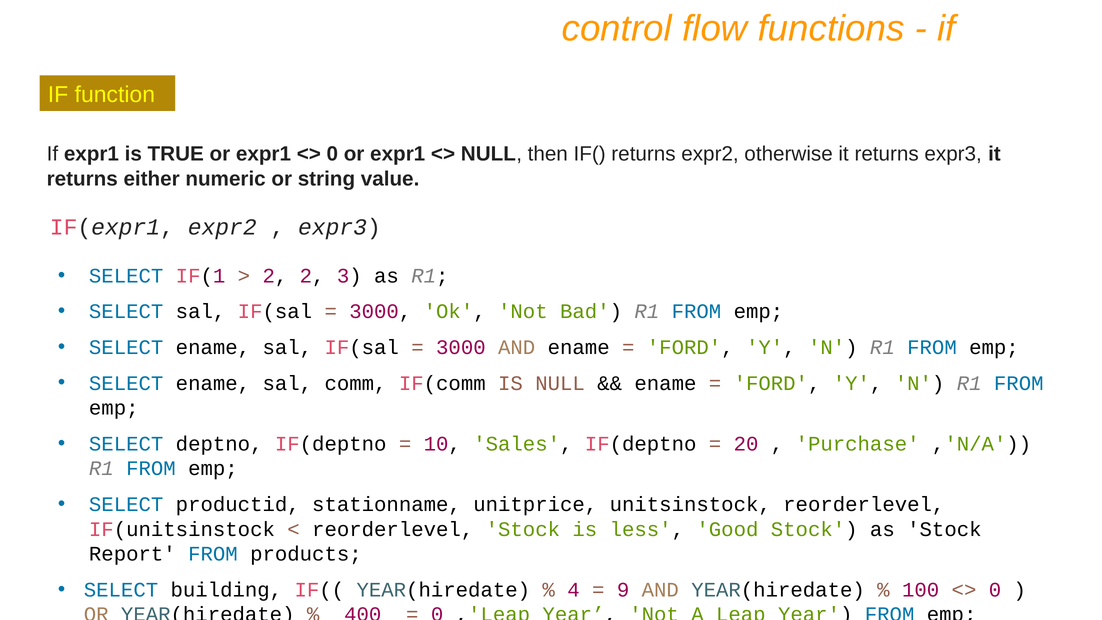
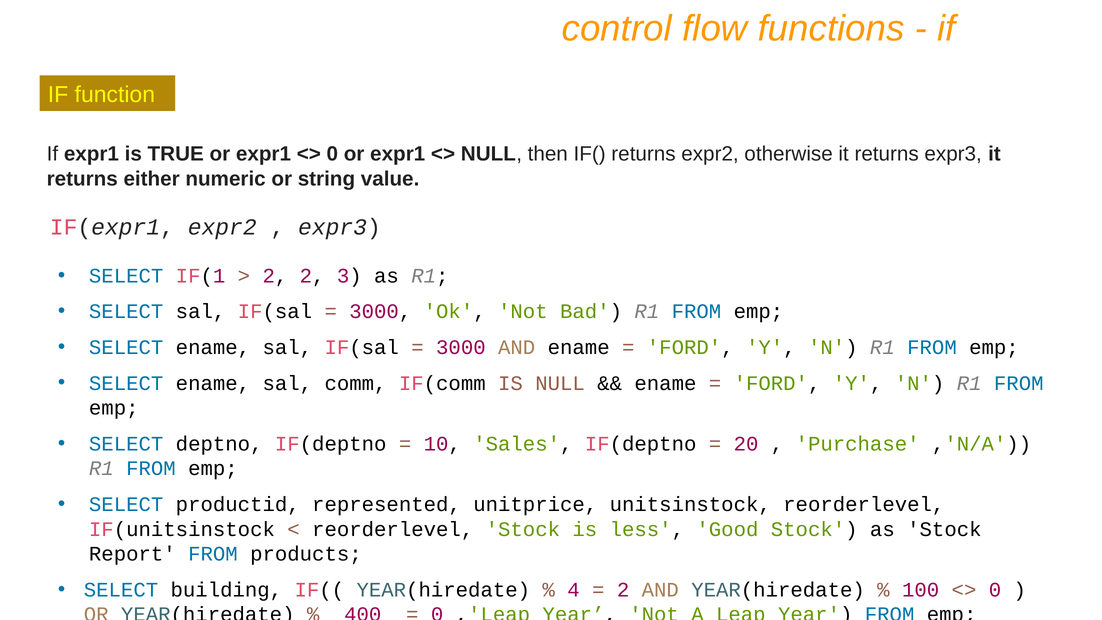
stationname: stationname -> represented
9 at (623, 590): 9 -> 2
